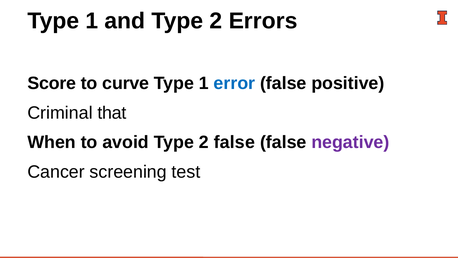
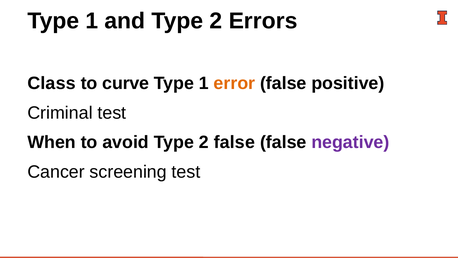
Score: Score -> Class
error colour: blue -> orange
Criminal that: that -> test
